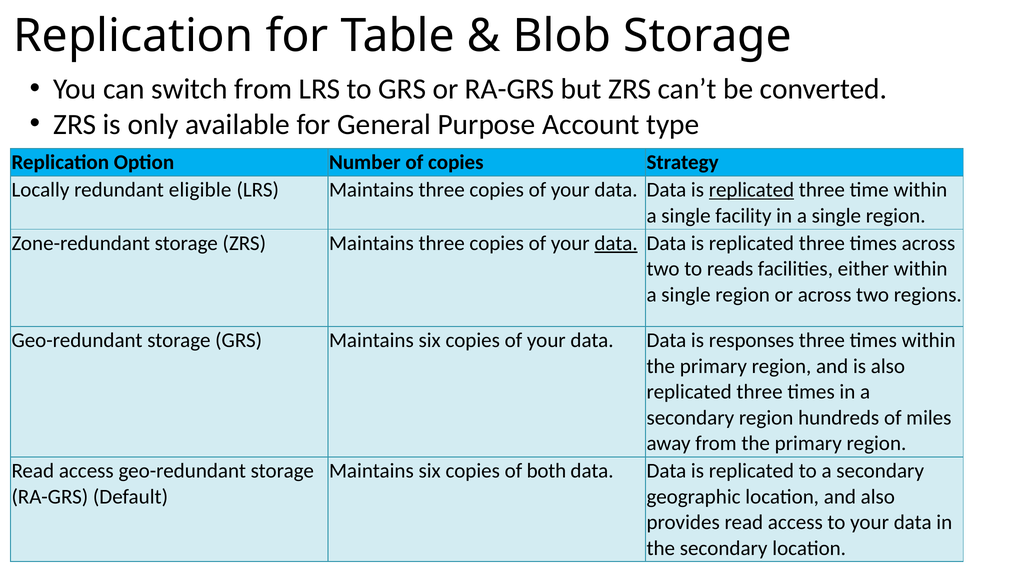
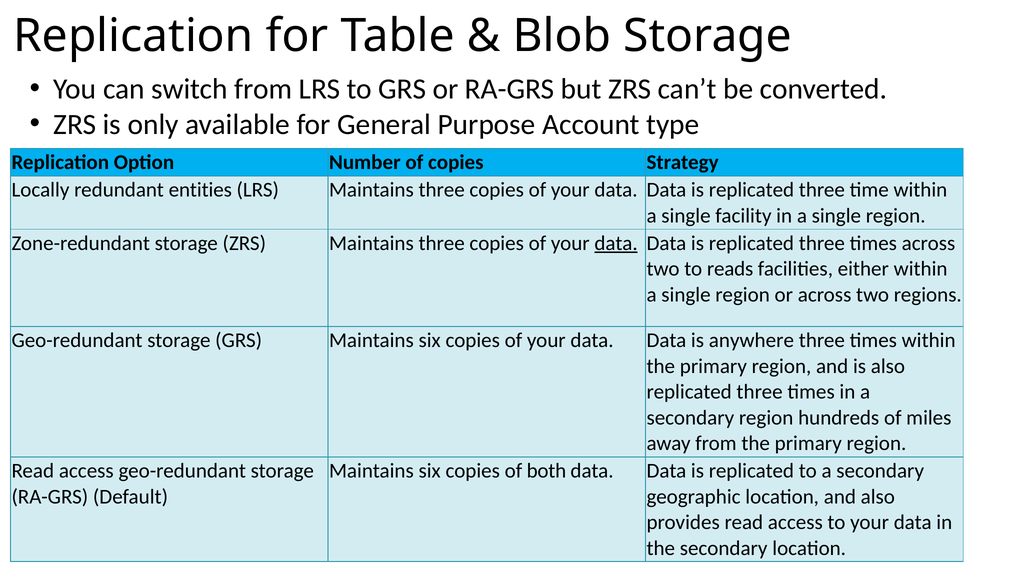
eligible: eligible -> entities
replicated at (751, 190) underline: present -> none
responses: responses -> anywhere
